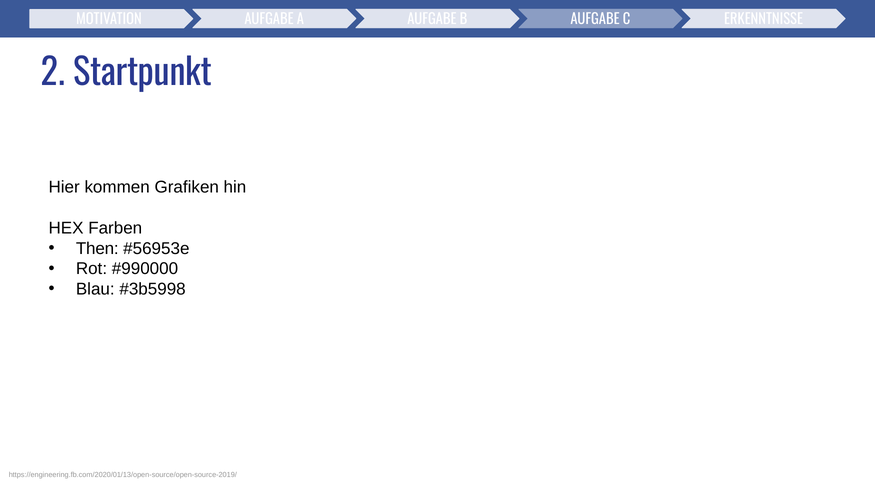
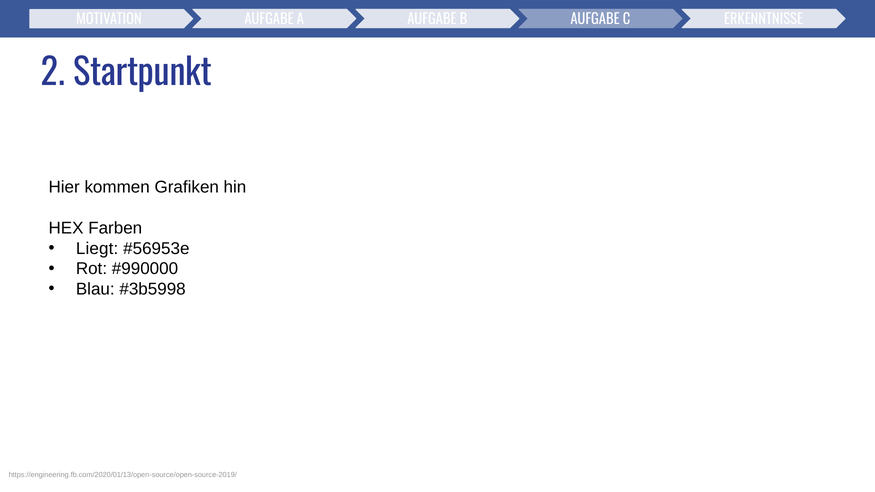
Then: Then -> Liegt
